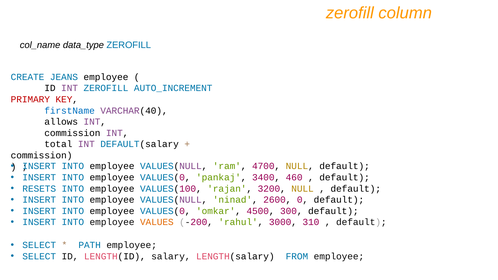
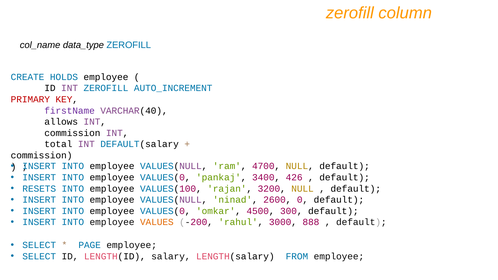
JEANS: JEANS -> HOLDS
firstName colour: blue -> purple
460: 460 -> 426
310: 310 -> 888
PATH: PATH -> PAGE
